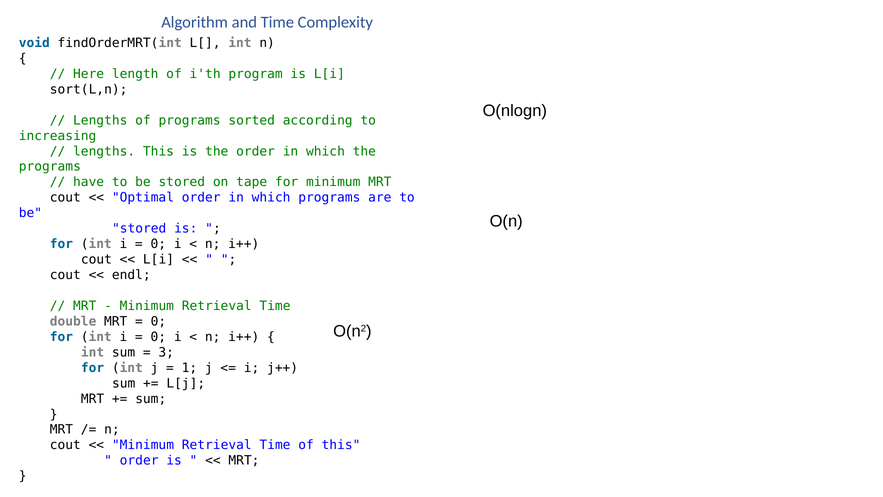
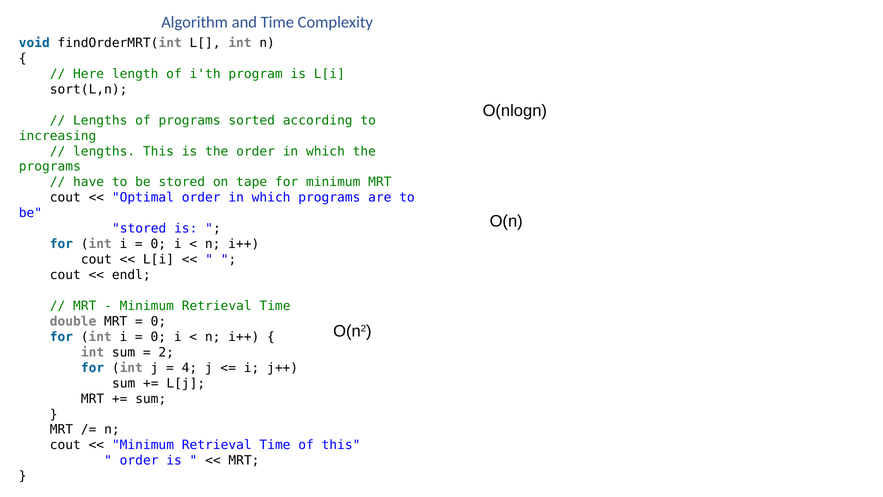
3: 3 -> 2
1: 1 -> 4
